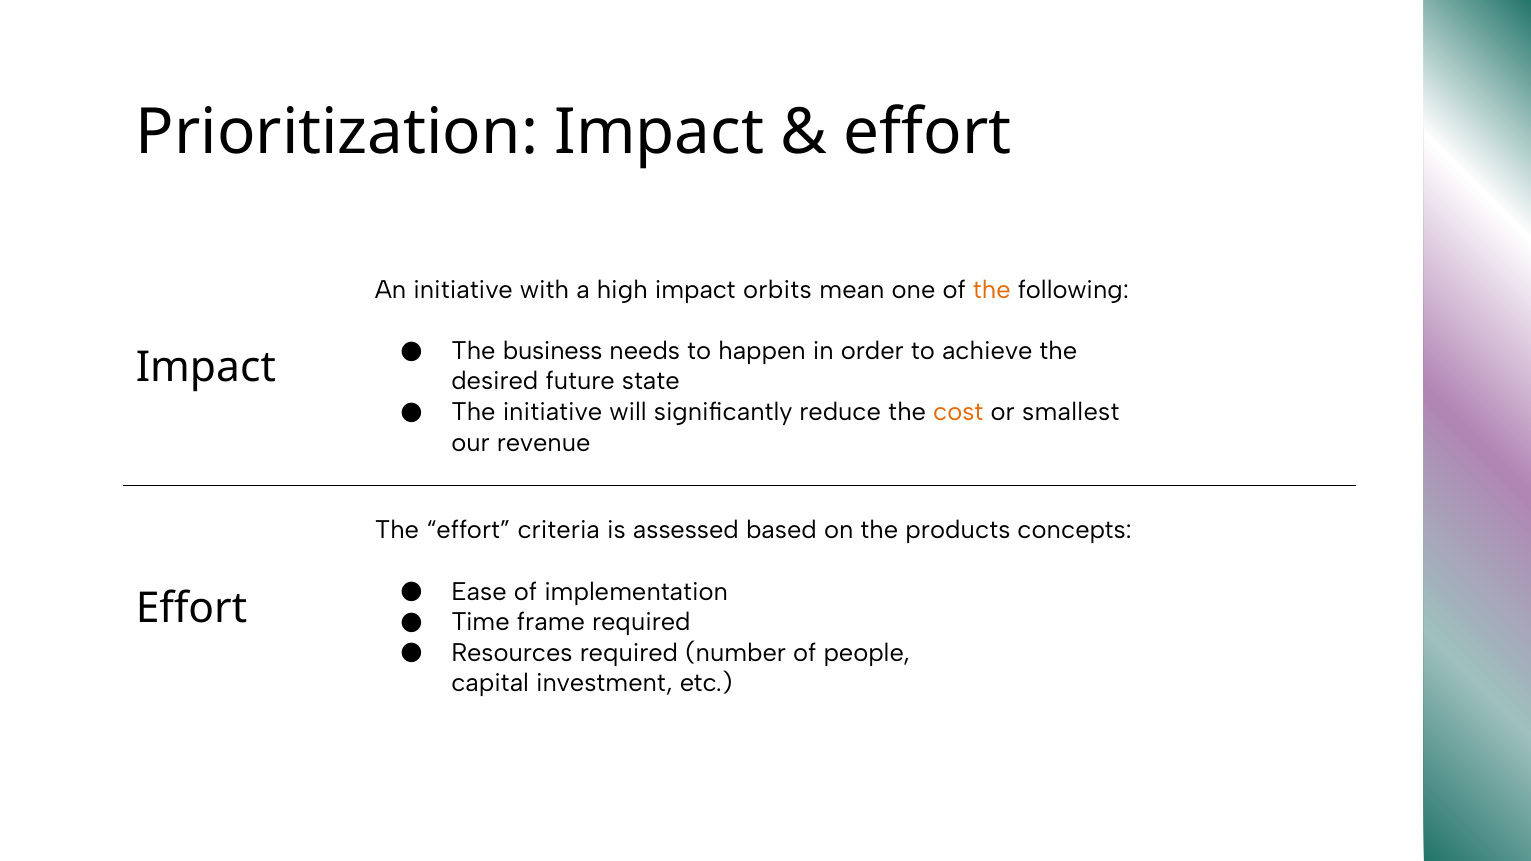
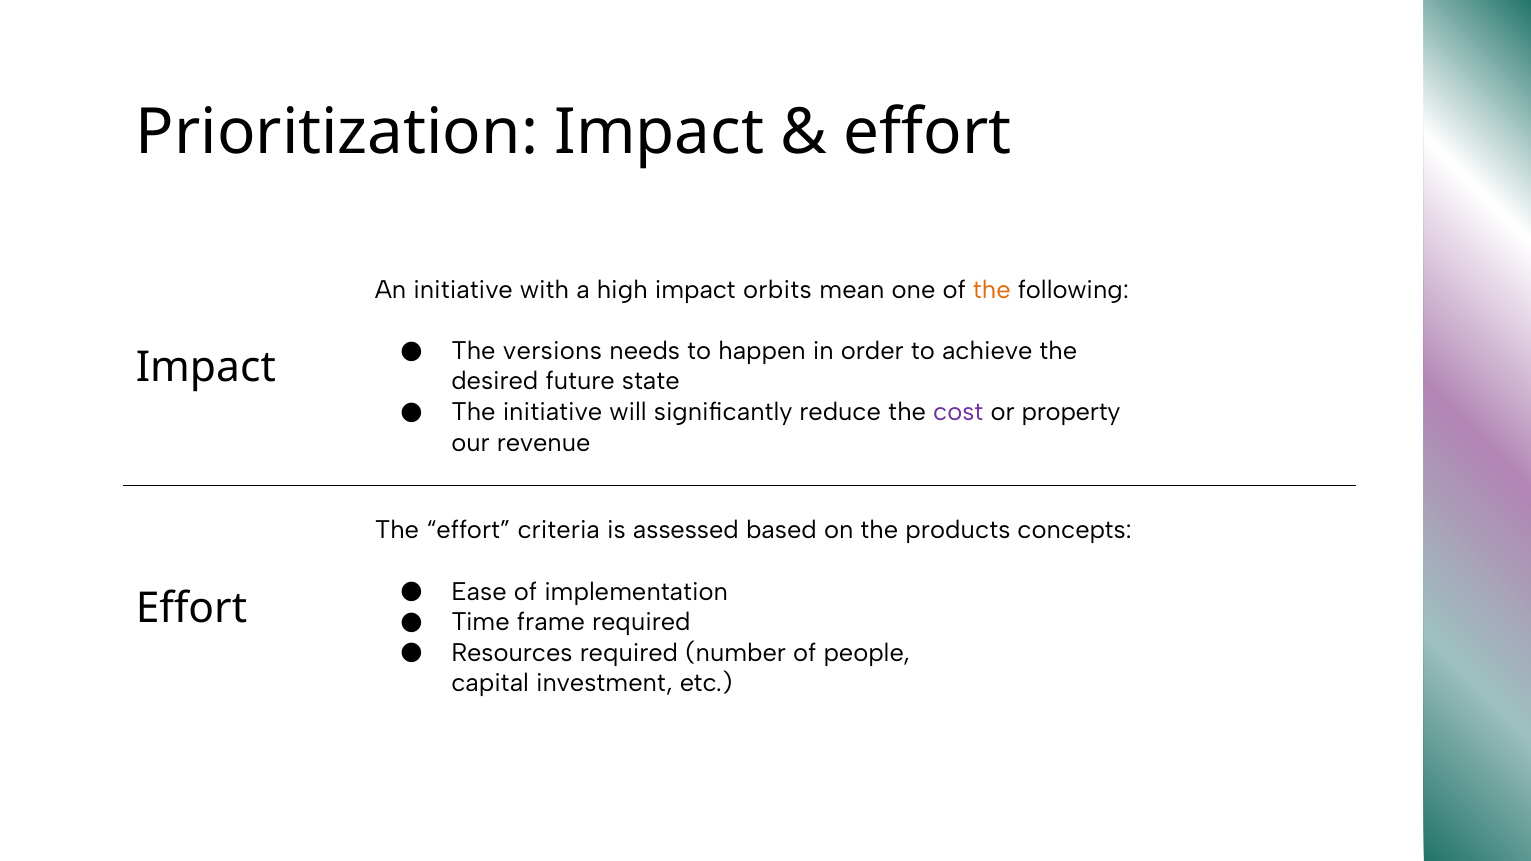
business: business -> versions
cost colour: orange -> purple
smallest: smallest -> property
